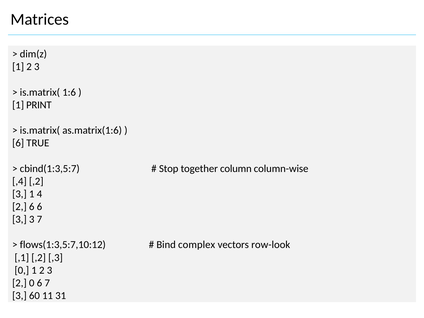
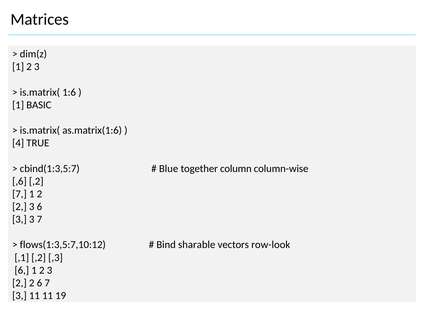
PRINT: PRINT -> BASIC
6 at (18, 143): 6 -> 4
Stop: Stop -> Blue
,4: ,4 -> ,6
3 at (19, 194): 3 -> 7
4 at (39, 194): 4 -> 2
6 at (32, 207): 6 -> 3
complex: complex -> sharable
0 at (22, 270): 0 -> 6
0 at (32, 283): 0 -> 2
3 60: 60 -> 11
31: 31 -> 19
